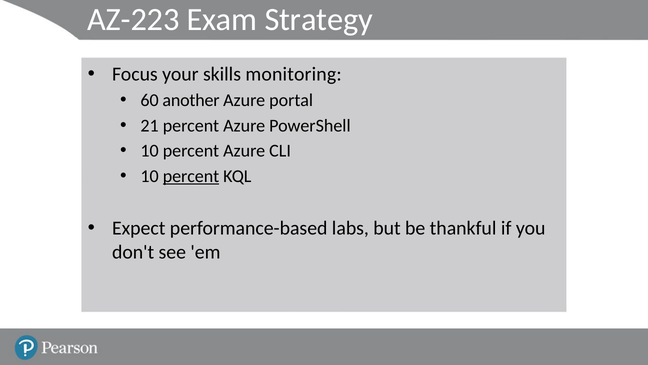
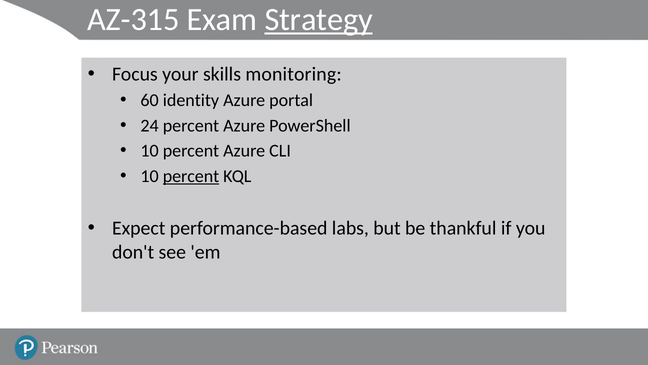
AZ-223: AZ-223 -> AZ-315
Strategy underline: none -> present
another: another -> identity
21: 21 -> 24
